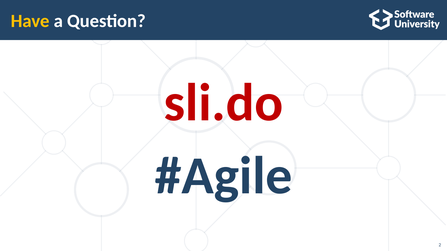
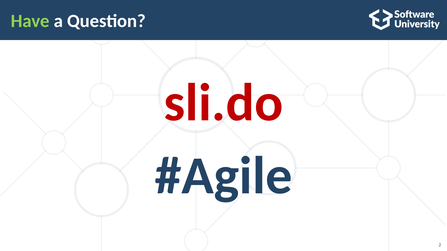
Have colour: yellow -> light green
